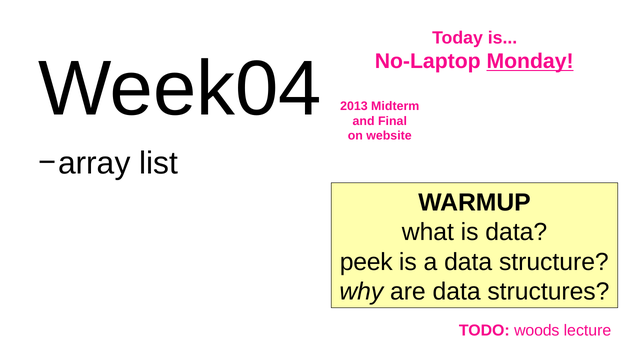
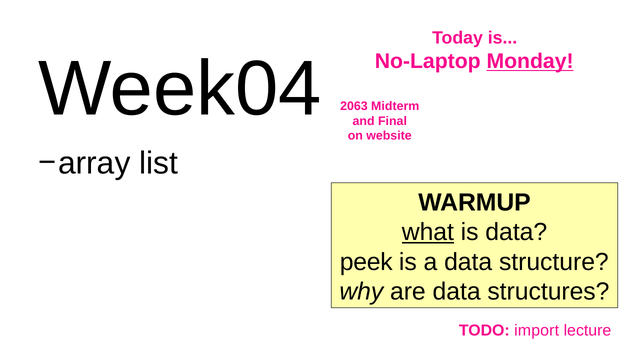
2013: 2013 -> 2063
what underline: none -> present
woods: woods -> import
